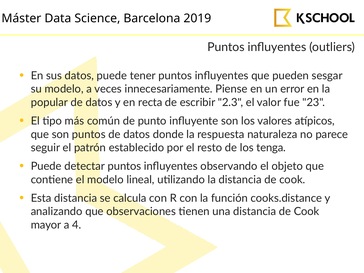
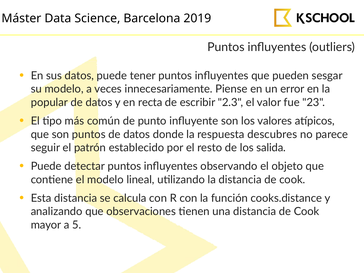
naturaleza: naturaleza -> descubres
tenga: tenga -> salida
4: 4 -> 5
